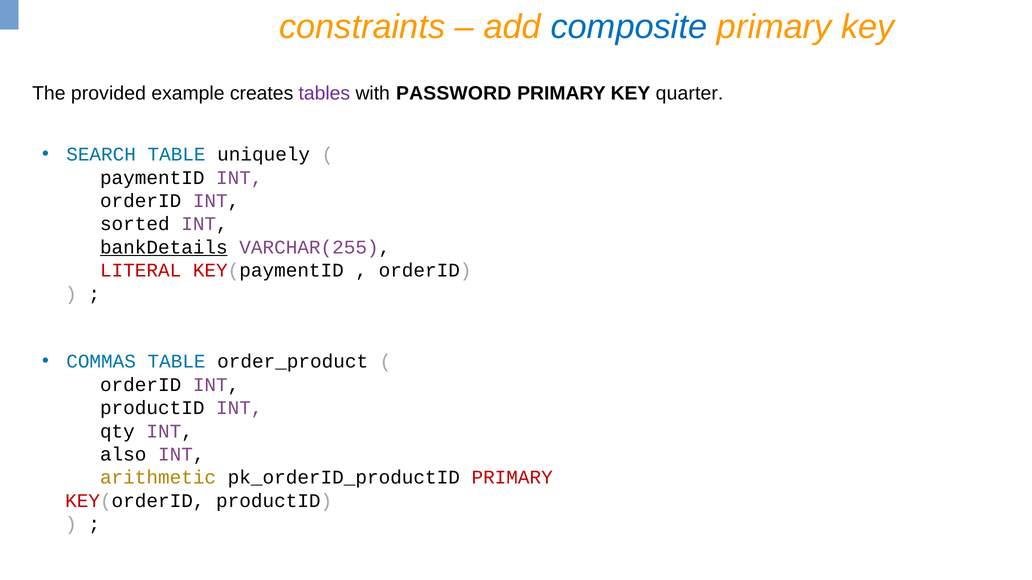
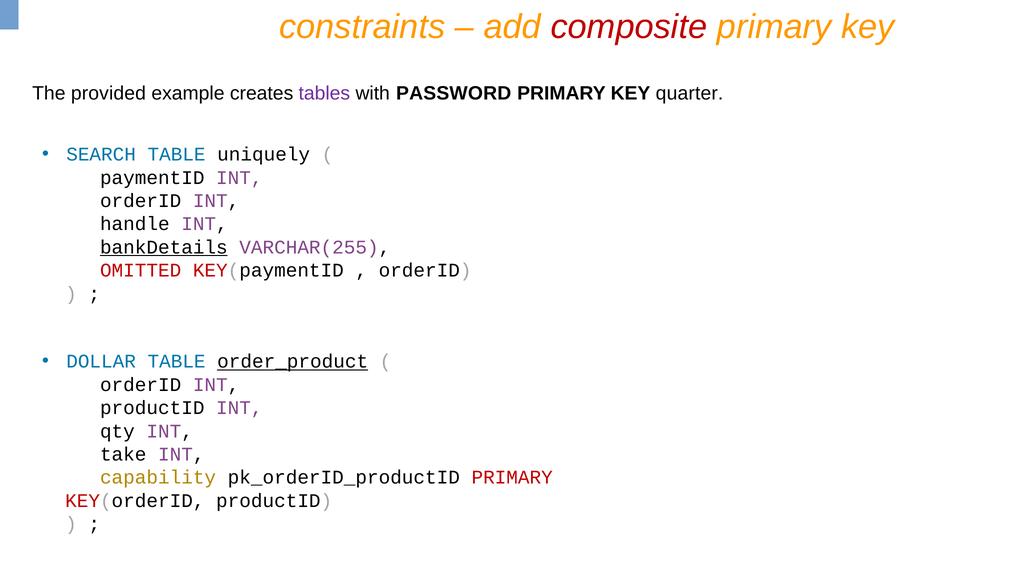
composite colour: blue -> red
sorted: sorted -> handle
LITERAL: LITERAL -> OMITTED
COMMAS: COMMAS -> DOLLAR
order_product underline: none -> present
also: also -> take
arithmetic: arithmetic -> capability
